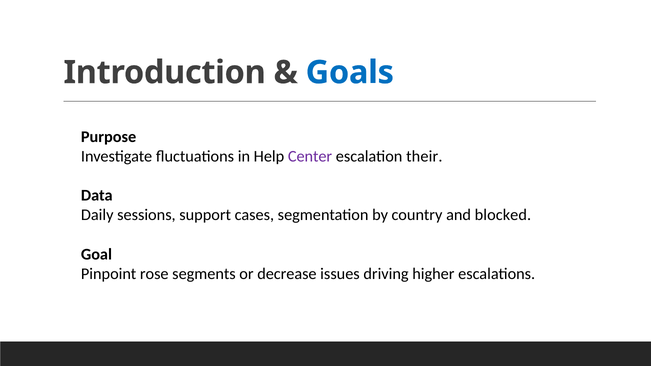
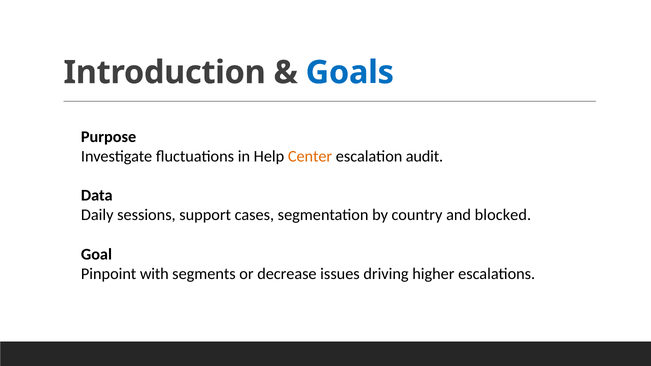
Center colour: purple -> orange
their: their -> audit
rose: rose -> with
